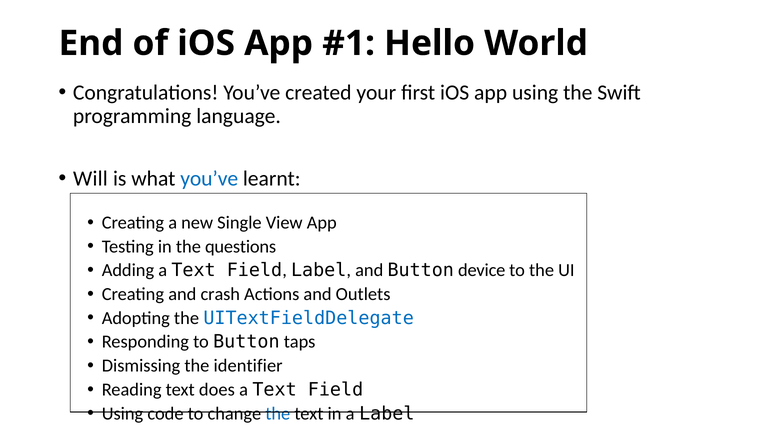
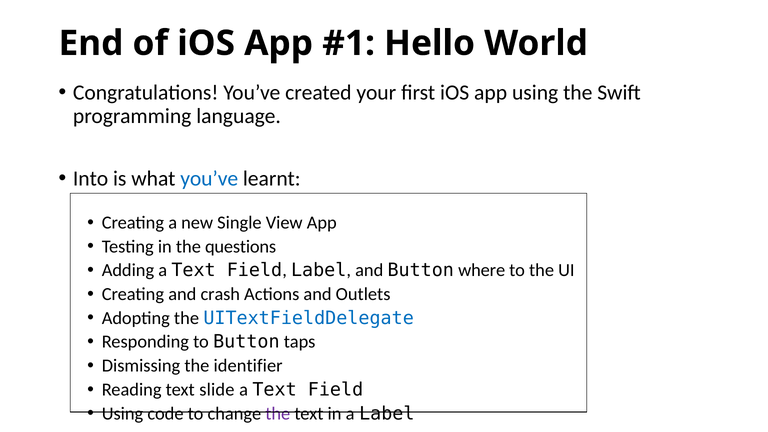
Will: Will -> Into
device: device -> where
does: does -> slide
the at (278, 413) colour: blue -> purple
